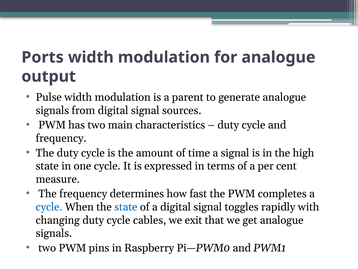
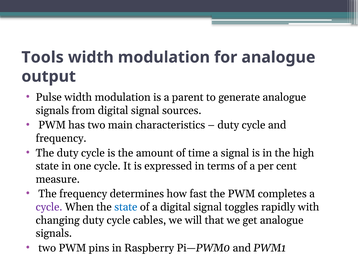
Ports: Ports -> Tools
cycle at (49, 207) colour: blue -> purple
exit: exit -> will
